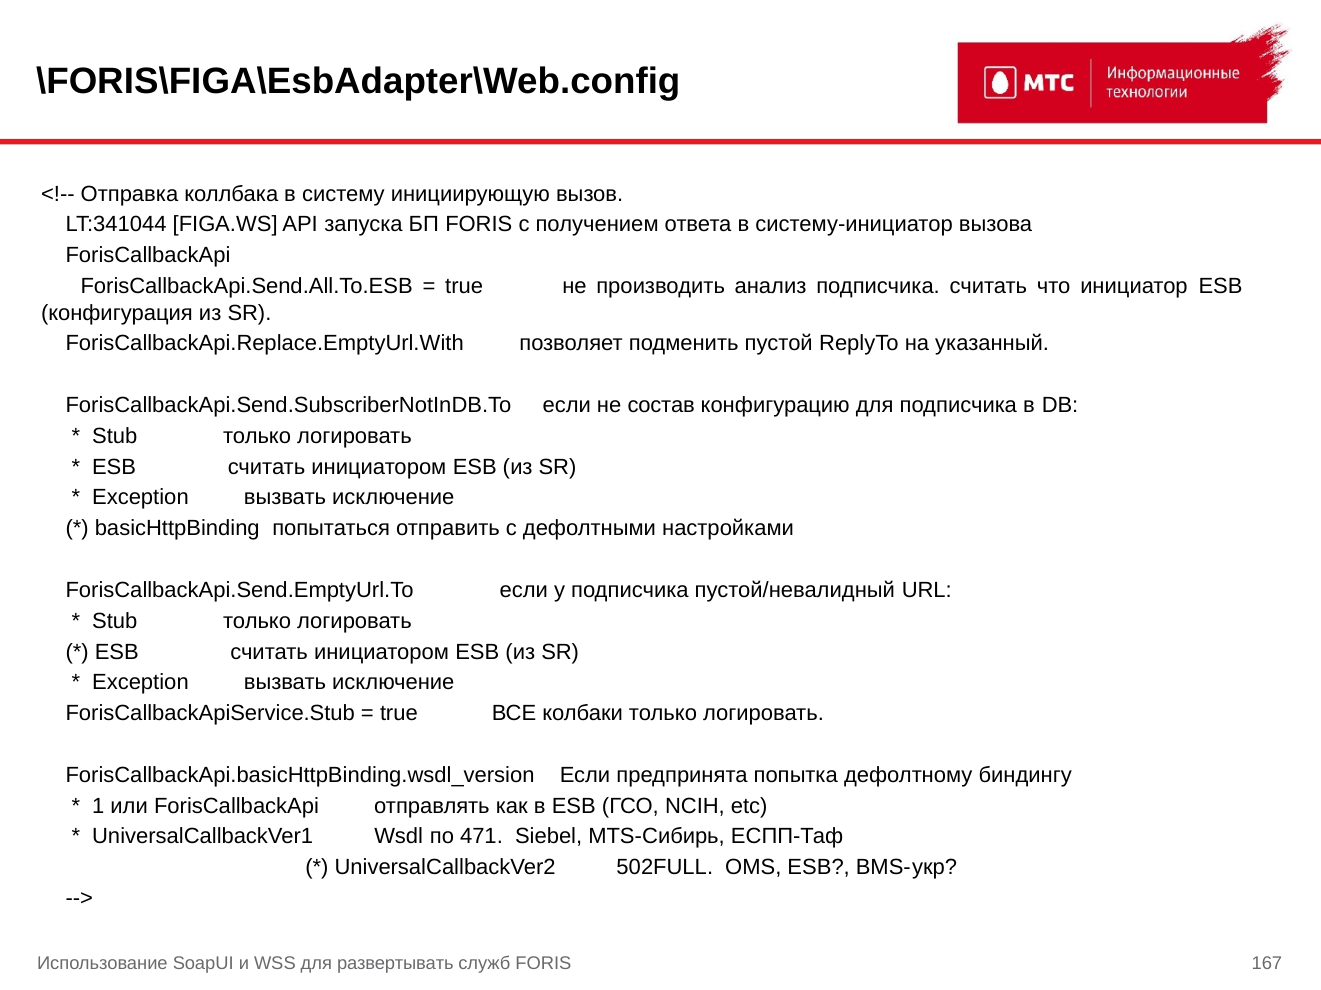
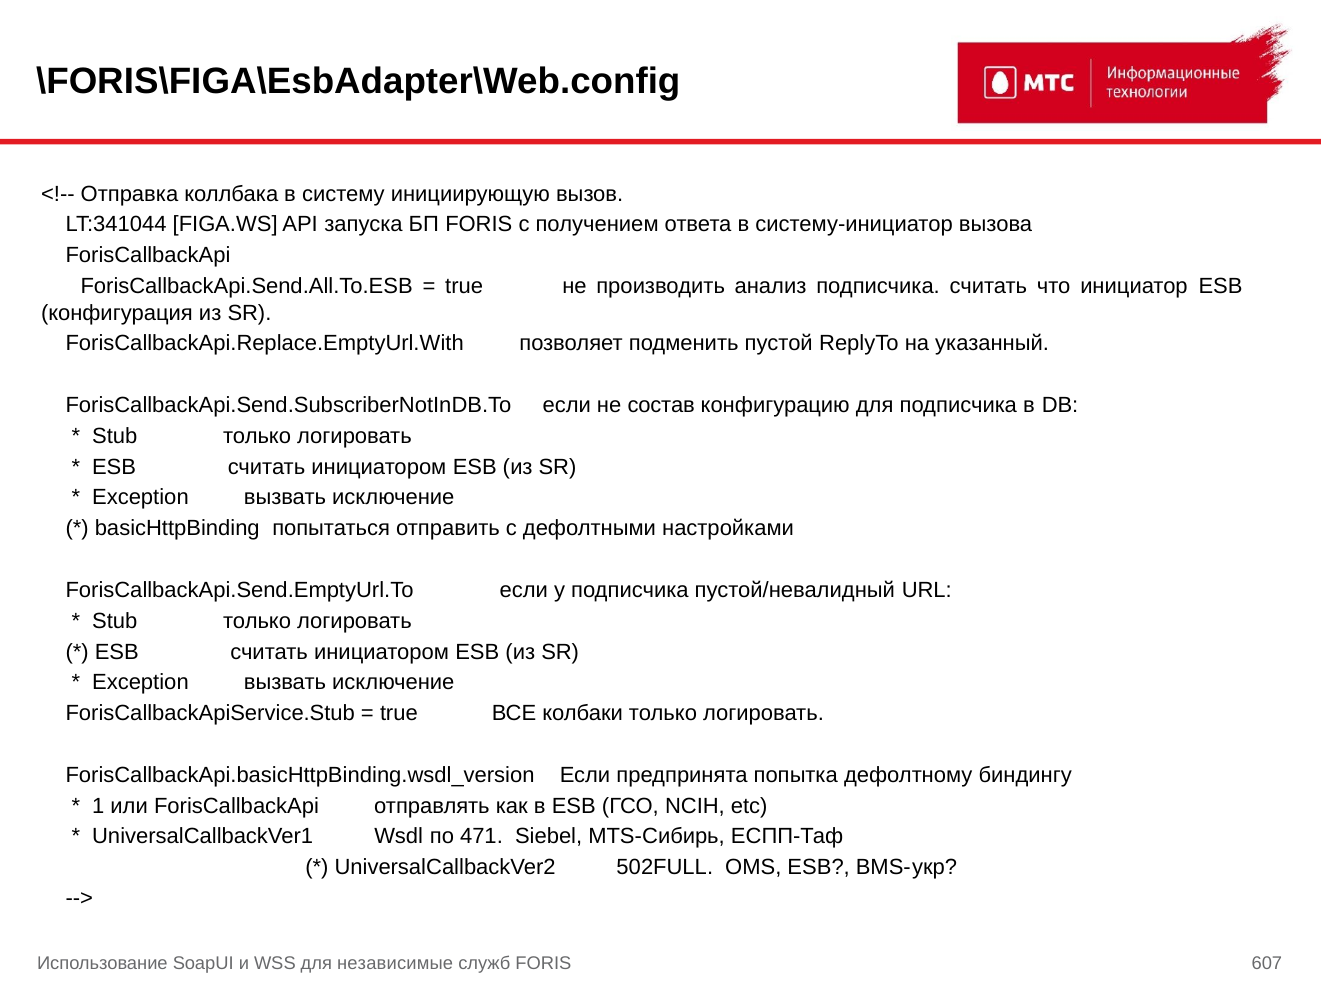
развертывать: развертывать -> независимые
167: 167 -> 607
